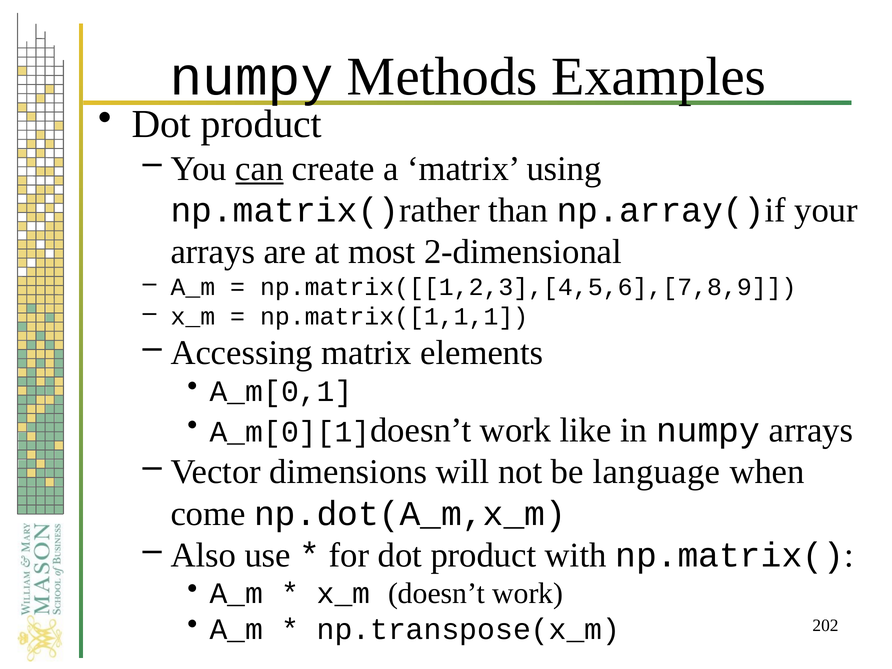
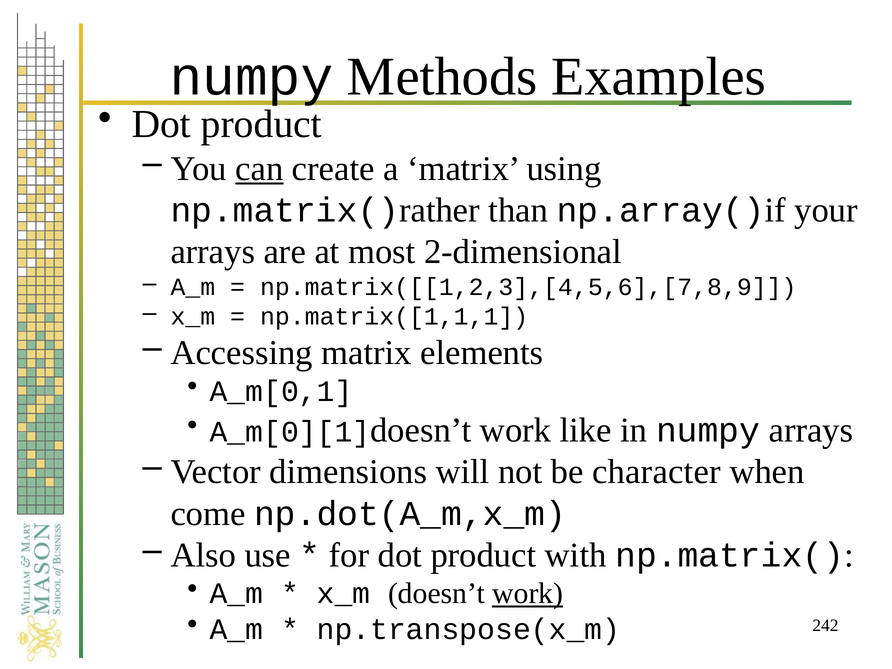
language: language -> character
work at (528, 594) underline: none -> present
202: 202 -> 242
